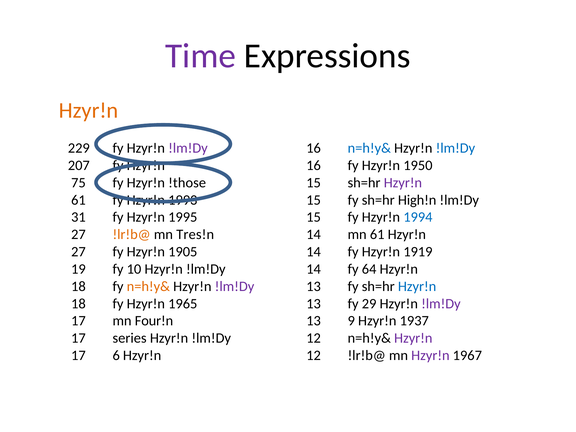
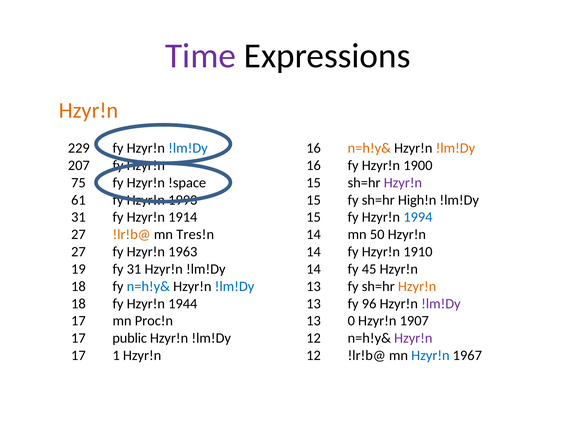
!lm!Dy at (188, 148) colour: purple -> blue
n=h!y& at (369, 148) colour: blue -> orange
!lm!Dy at (455, 148) colour: blue -> orange
1950: 1950 -> 1900
!those: !those -> !space
1995: 1995 -> 1914
mn 61: 61 -> 50
1905: 1905 -> 1963
1919: 1919 -> 1910
fy 10: 10 -> 31
64: 64 -> 45
n=h!y& at (148, 286) colour: orange -> blue
!lm!Dy at (235, 286) colour: purple -> blue
Hzyr!n at (417, 286) colour: blue -> orange
1965: 1965 -> 1944
29: 29 -> 96
Four!n: Four!n -> Proc!n
9: 9 -> 0
1937: 1937 -> 1907
series: series -> public
6: 6 -> 1
Hzyr!n at (430, 355) colour: purple -> blue
